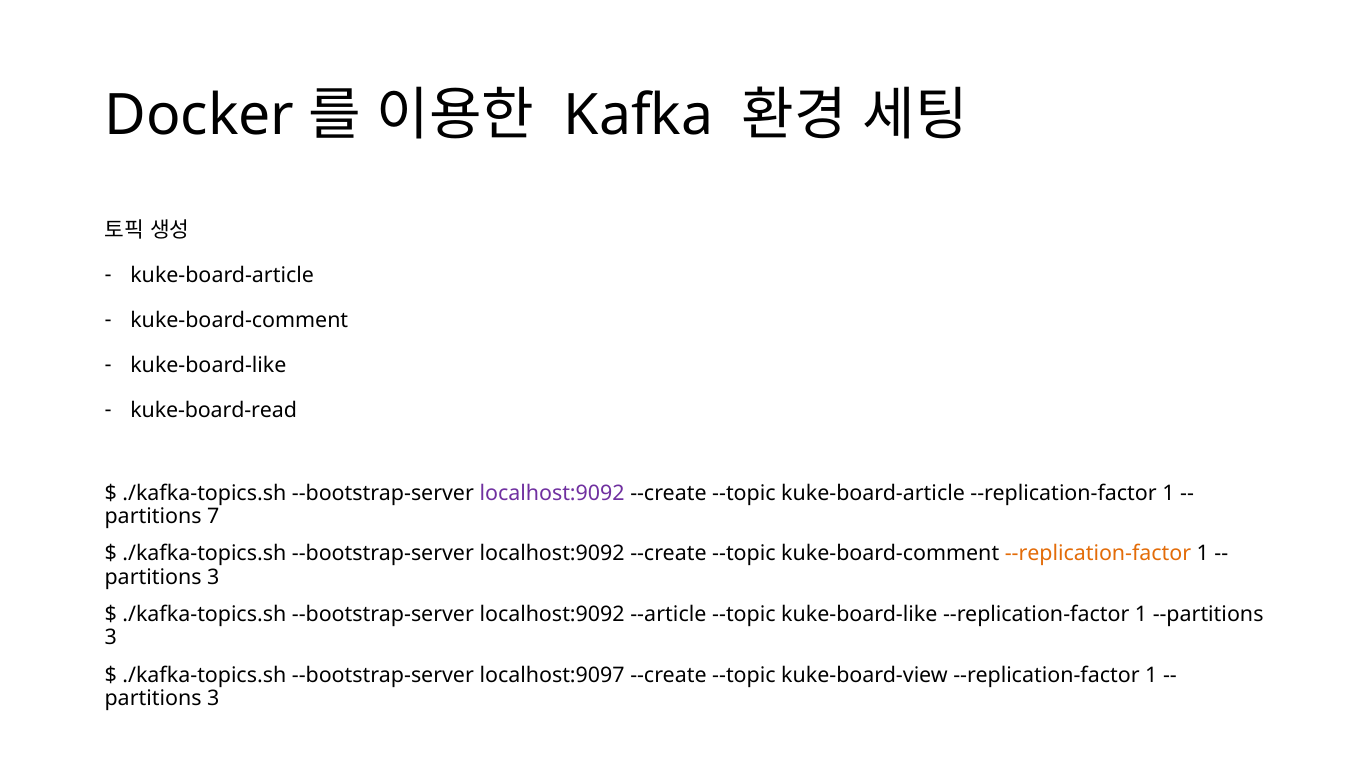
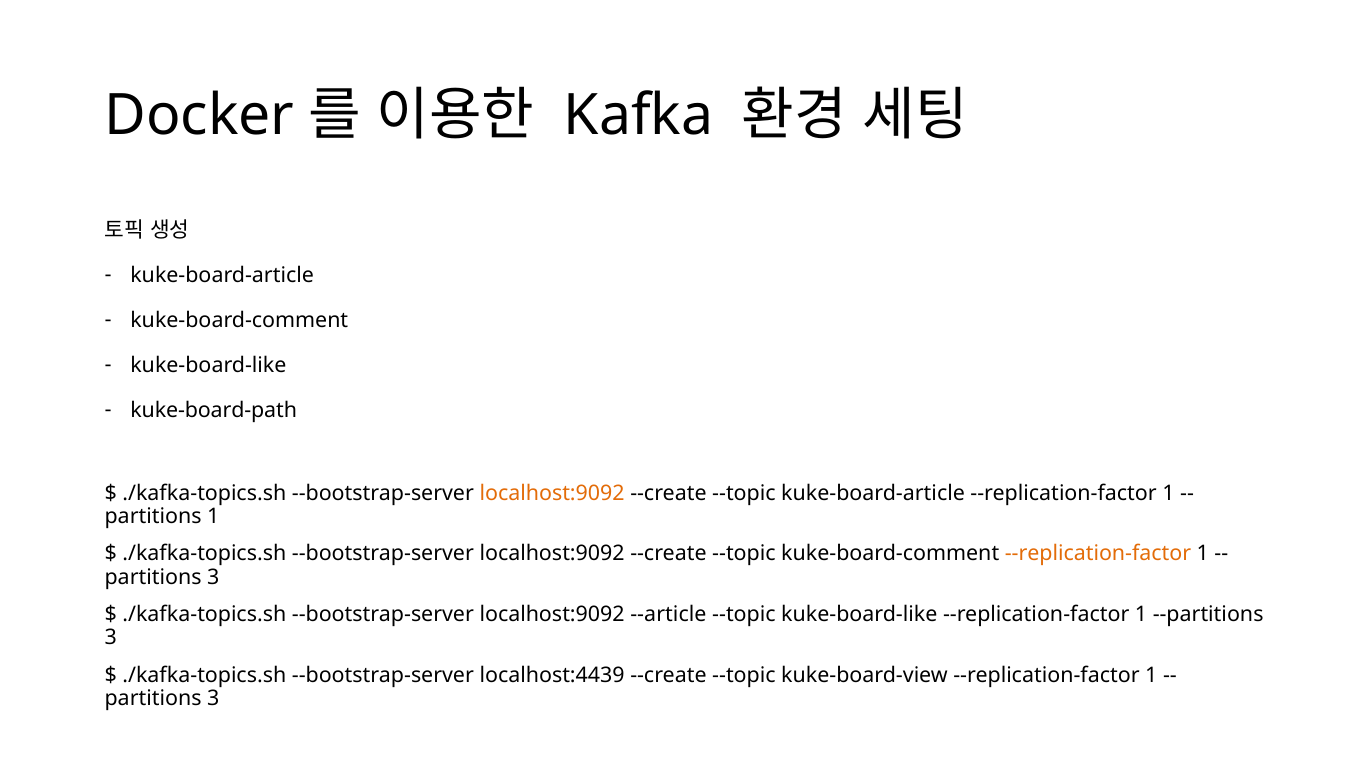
kuke-board-read: kuke-board-read -> kuke-board-path
localhost:9092 at (552, 493) colour: purple -> orange
7 at (213, 516): 7 -> 1
localhost:9097: localhost:9097 -> localhost:4439
